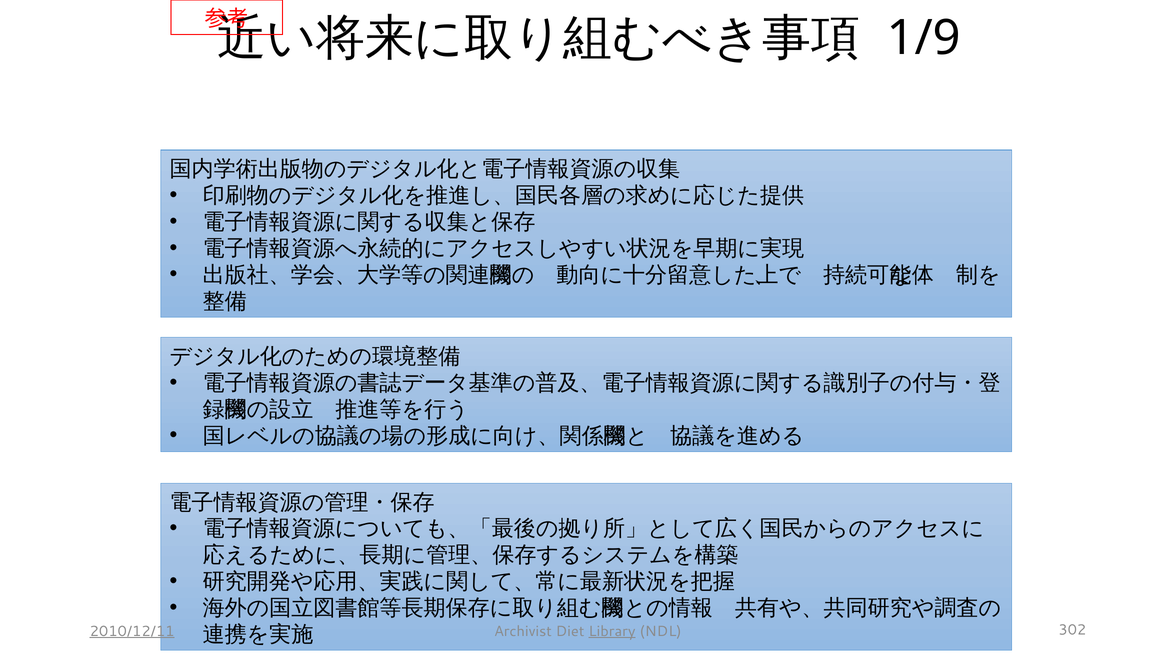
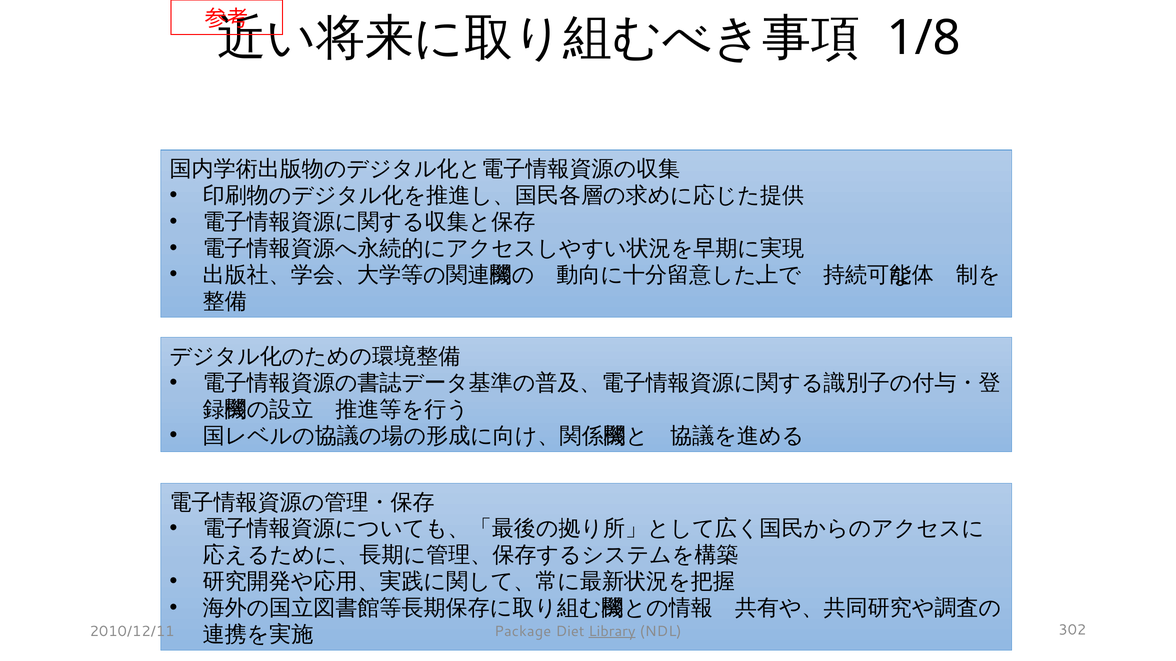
1/9: 1/9 -> 1/8
2010/12/11 underline: present -> none
Archivist: Archivist -> Package
